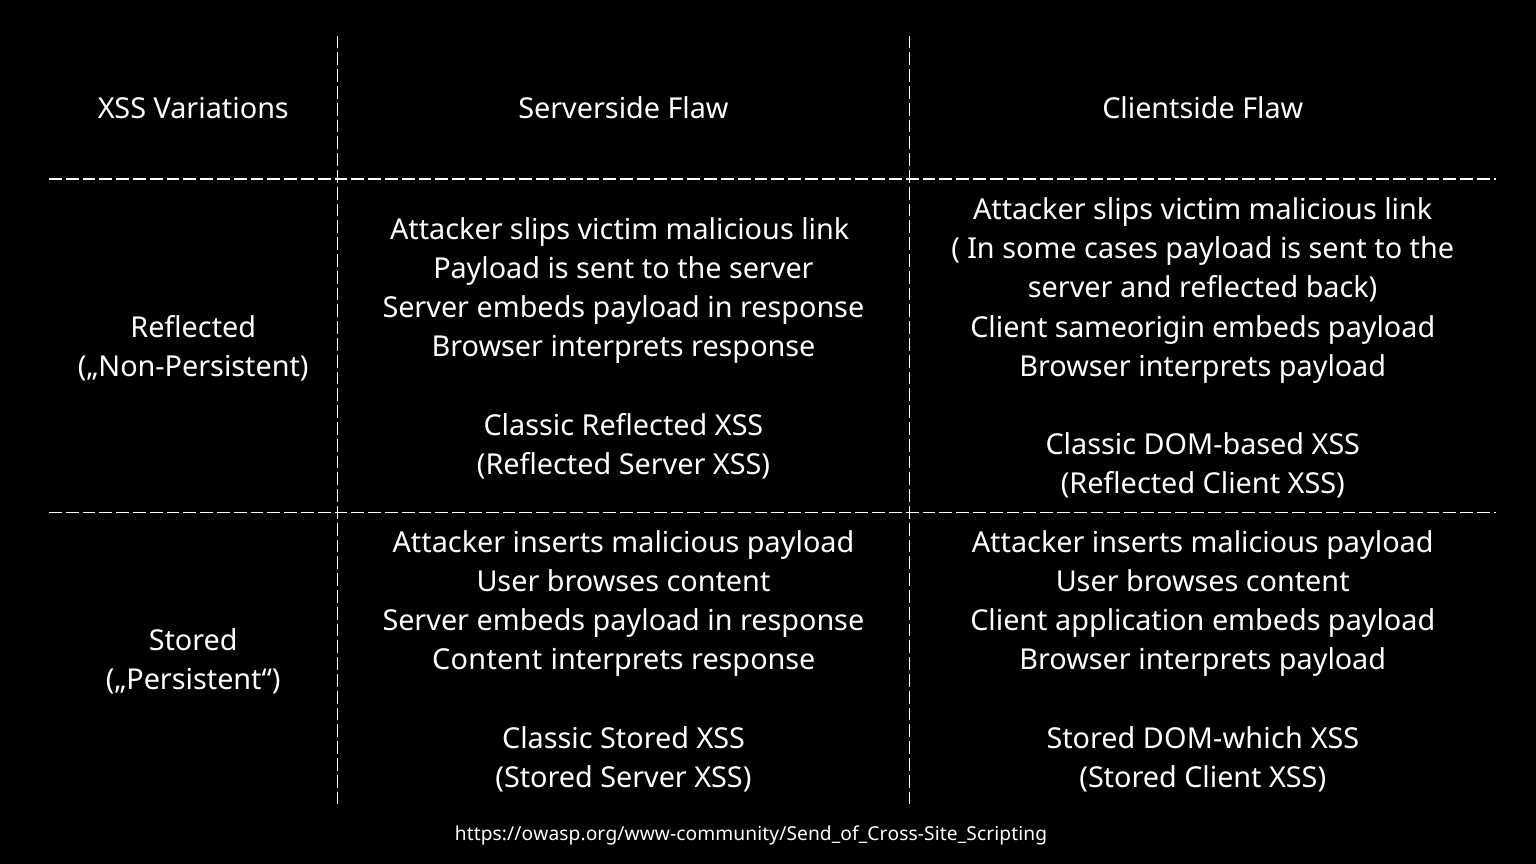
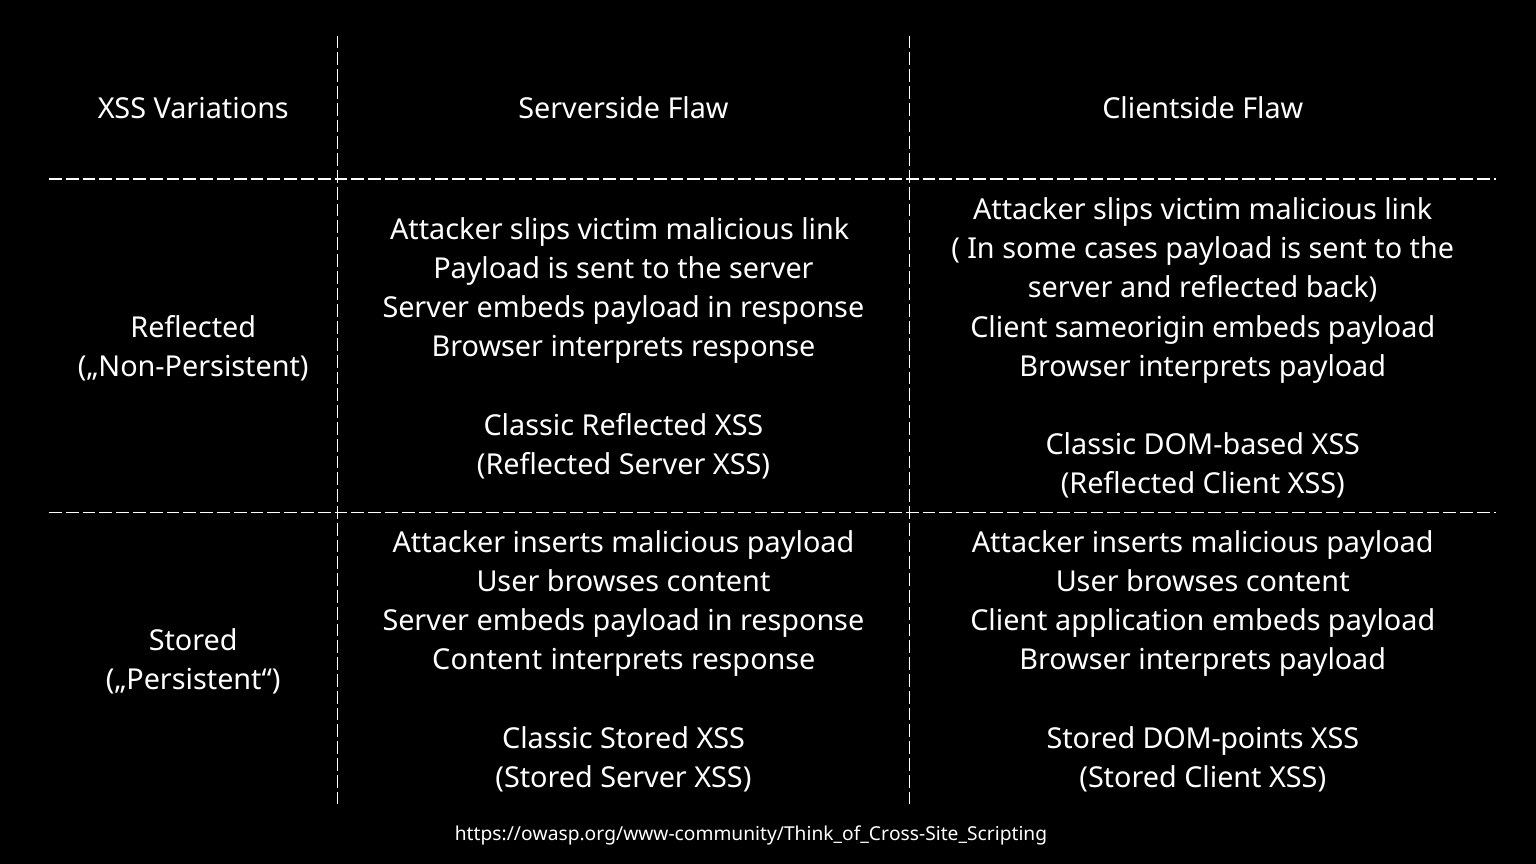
DOM-which: DOM-which -> DOM-points
https://owasp.org/www-community/Send_of_Cross-Site_Scripting: https://owasp.org/www-community/Send_of_Cross-Site_Scripting -> https://owasp.org/www-community/Think_of_Cross-Site_Scripting
